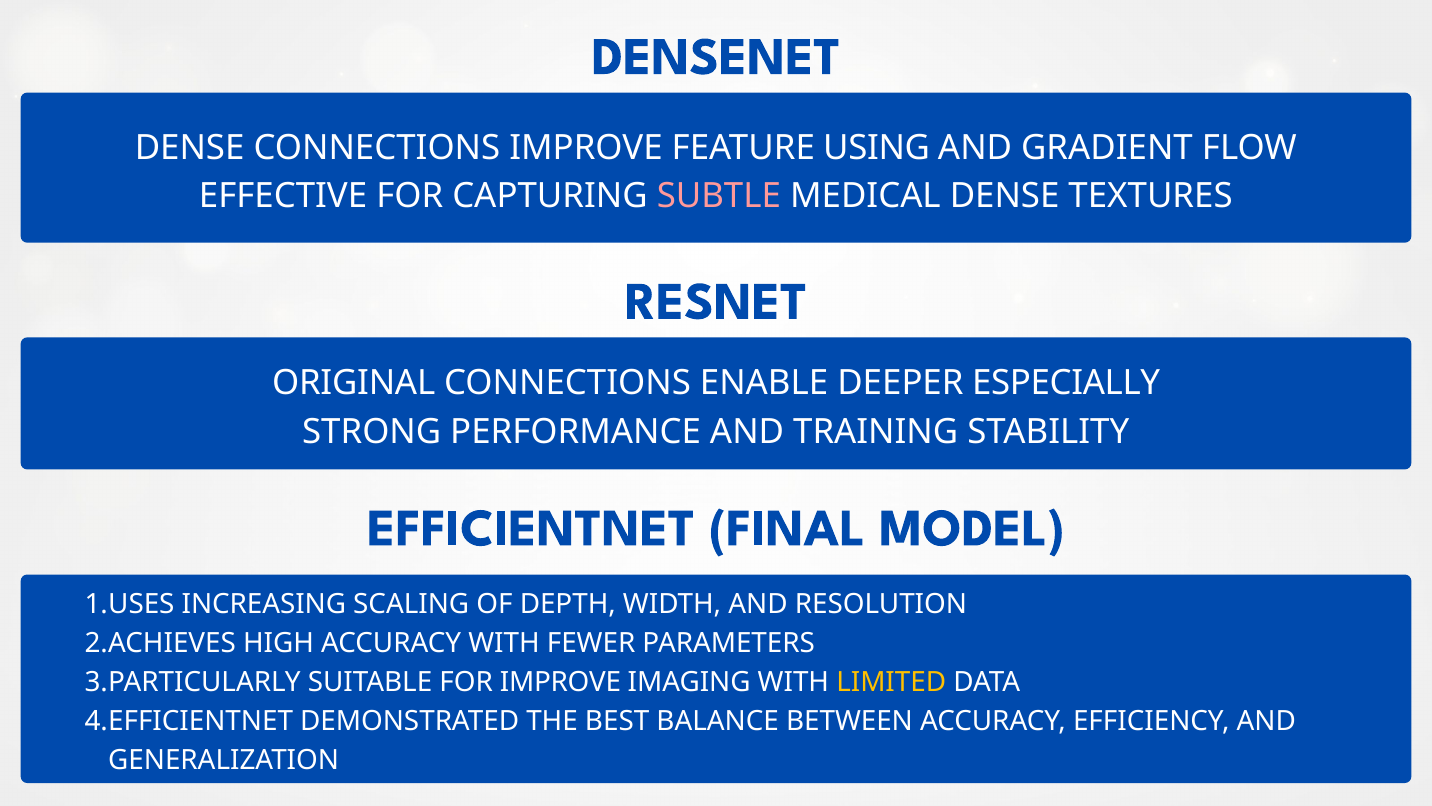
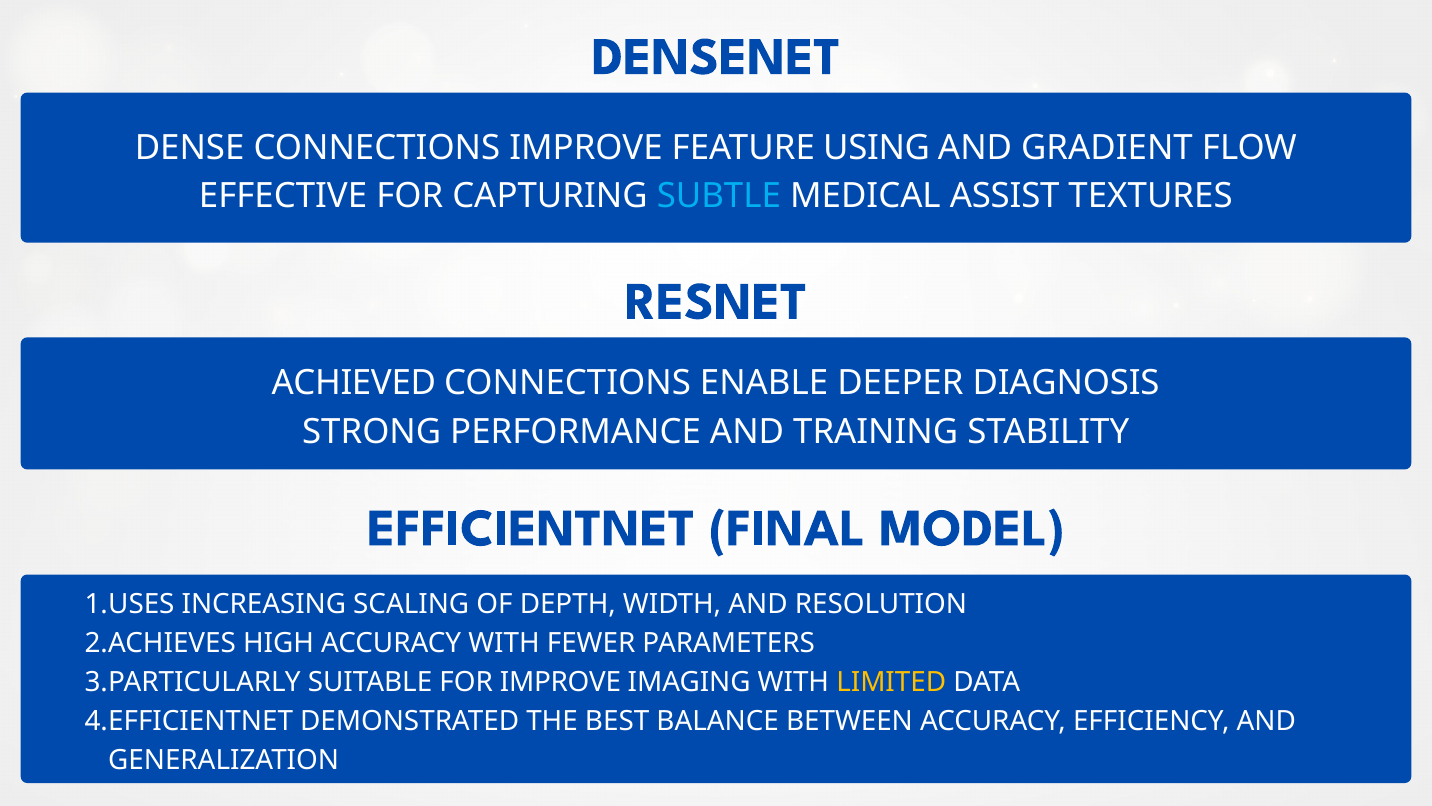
SUBTLE colour: pink -> light blue
MEDICAL DENSE: DENSE -> ASSIST
ORIGINAL: ORIGINAL -> ACHIEVED
ESPECIALLY: ESPECIALLY -> DIAGNOSIS
